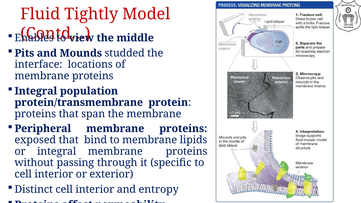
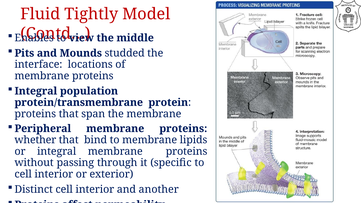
exposed: exposed -> whether
entropy: entropy -> another
